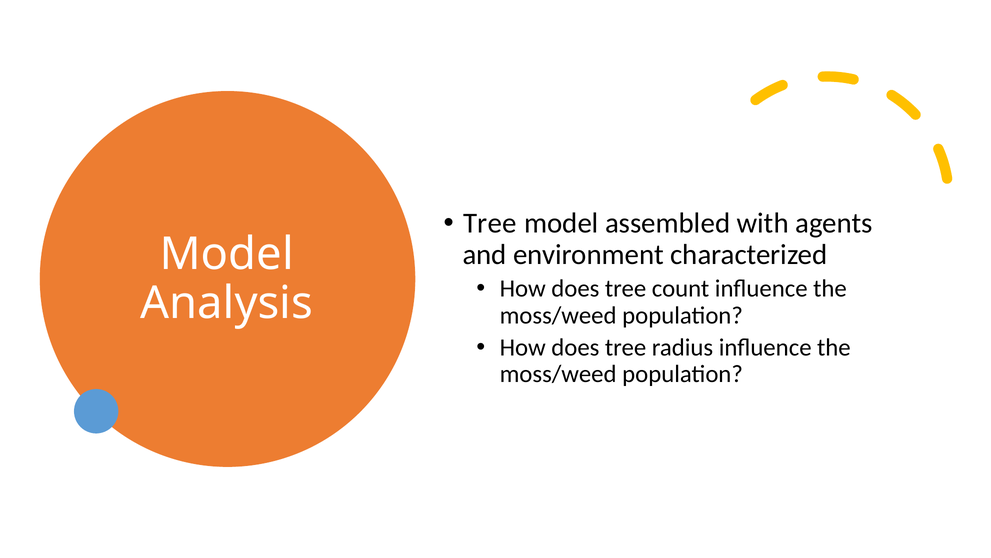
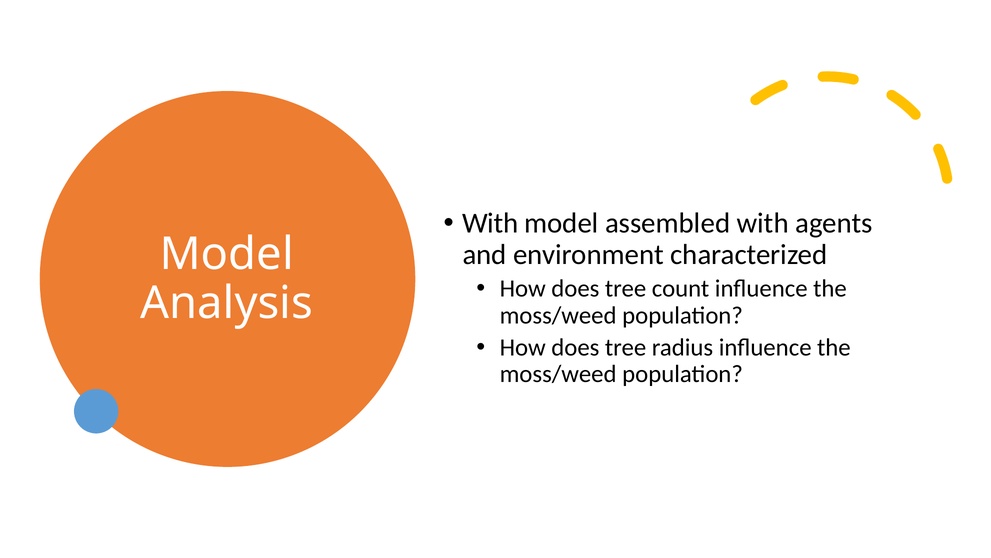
Tree at (490, 223): Tree -> With
